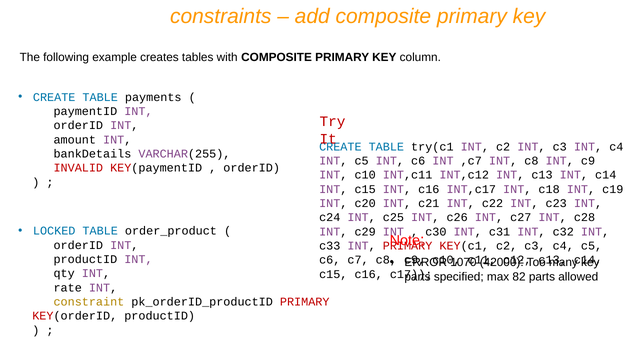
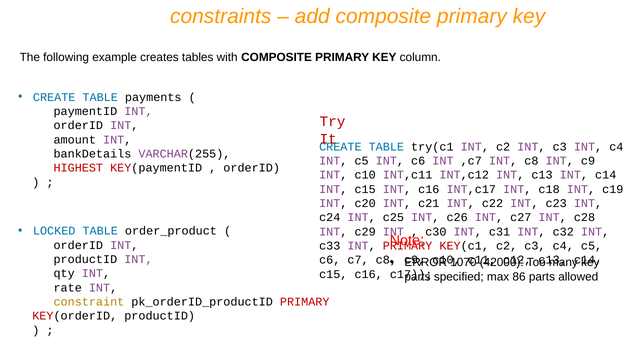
INVALID: INVALID -> HIGHEST
82: 82 -> 86
